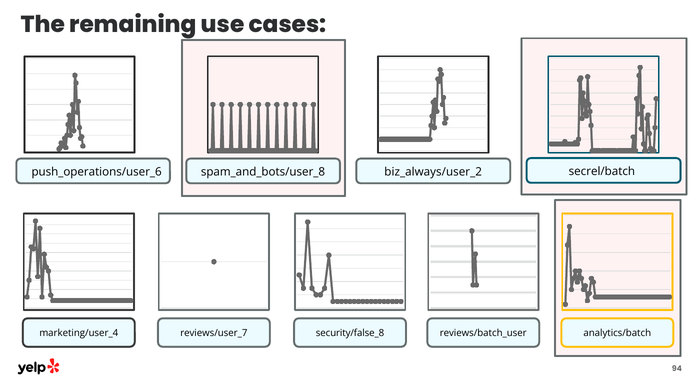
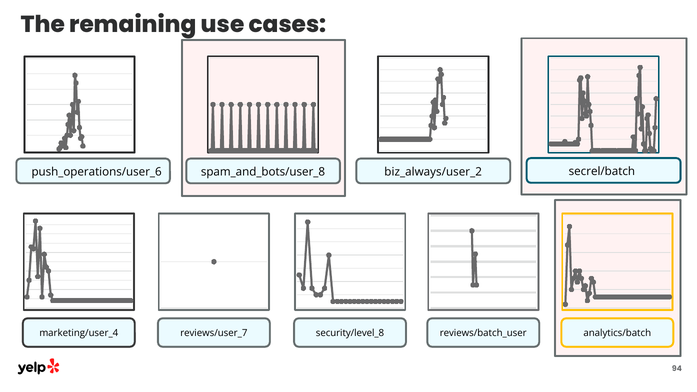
security/false_8: security/false_8 -> security/level_8
